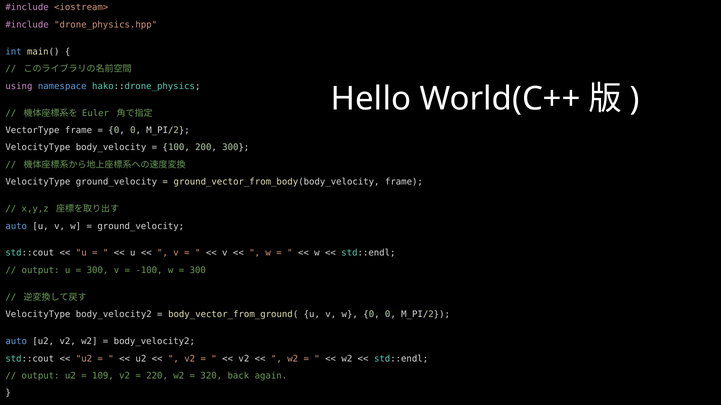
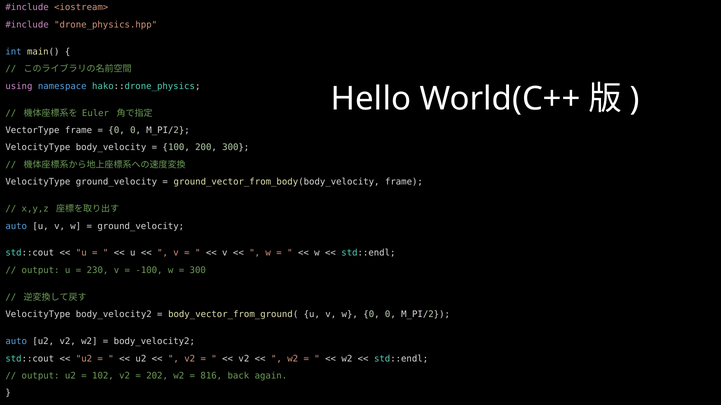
300 at (98, 271): 300 -> 230
109: 109 -> 102
220: 220 -> 202
320: 320 -> 816
